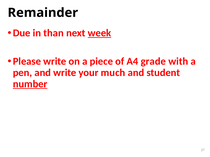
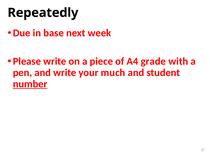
Remainder: Remainder -> Repeatedly
than: than -> base
week underline: present -> none
